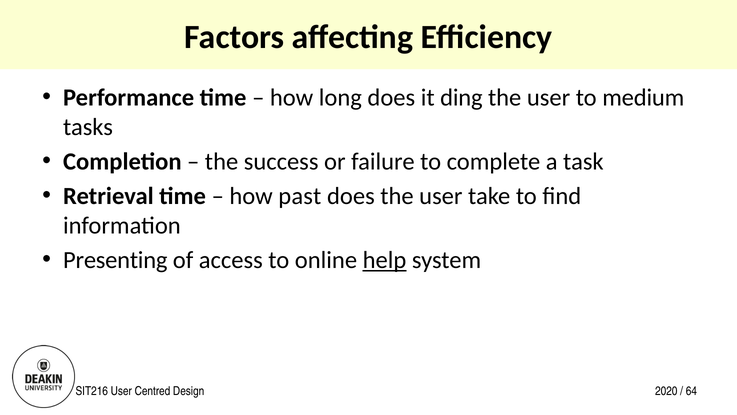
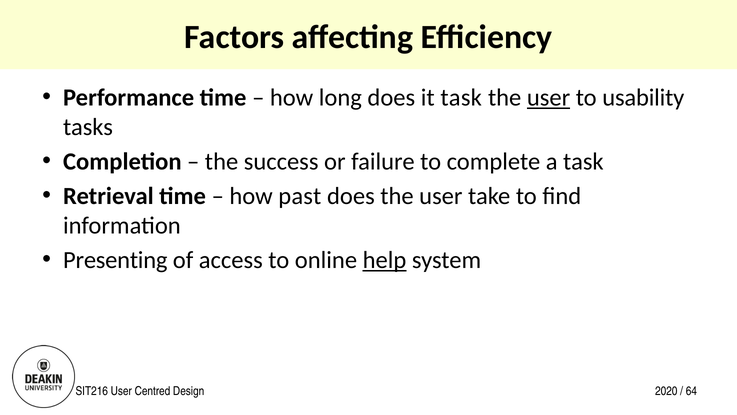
it ding: ding -> task
user at (549, 98) underline: none -> present
medium: medium -> usability
